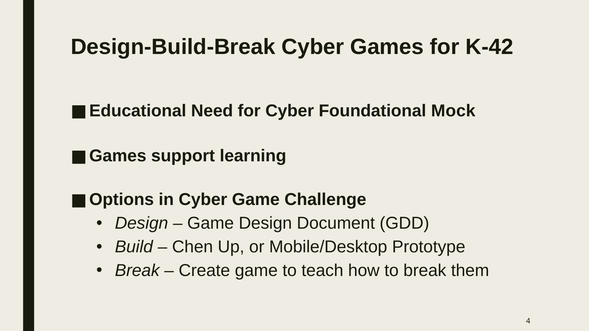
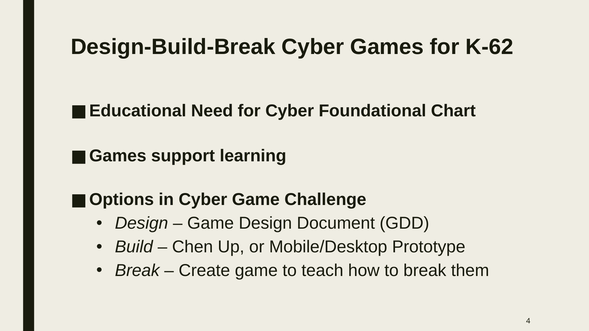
K-42: K-42 -> K-62
Mock: Mock -> Chart
